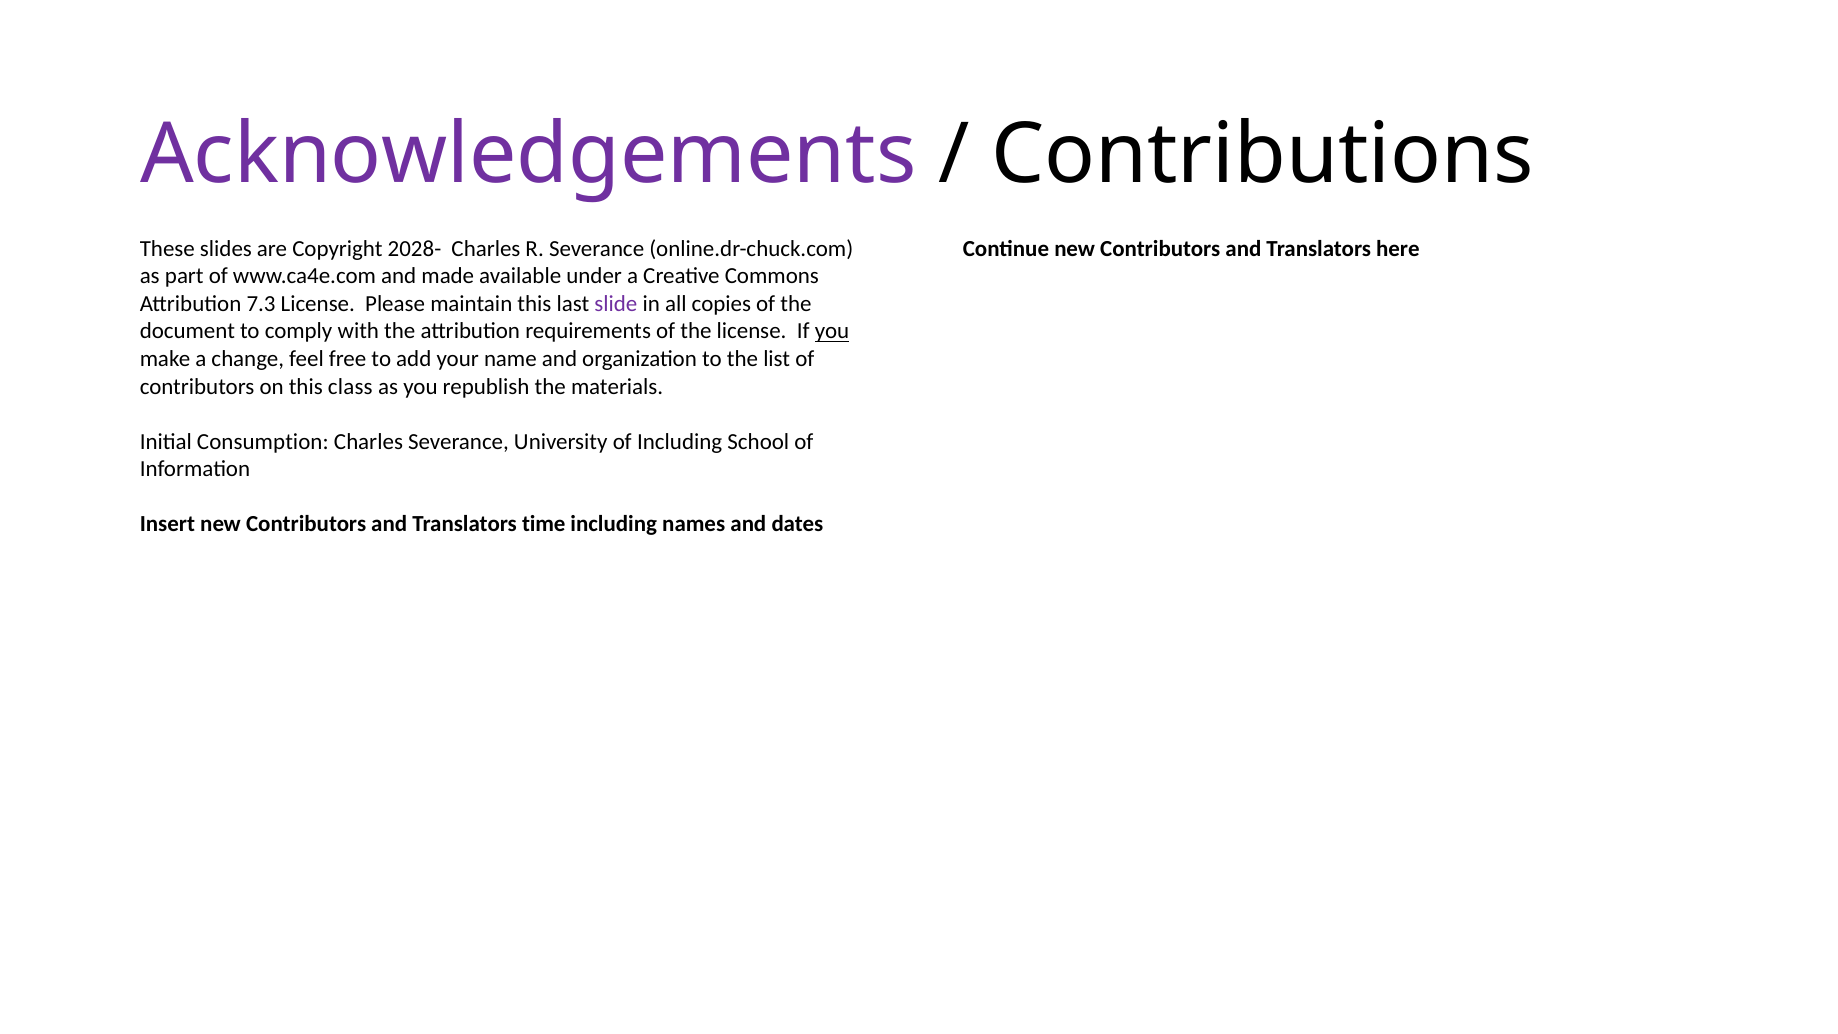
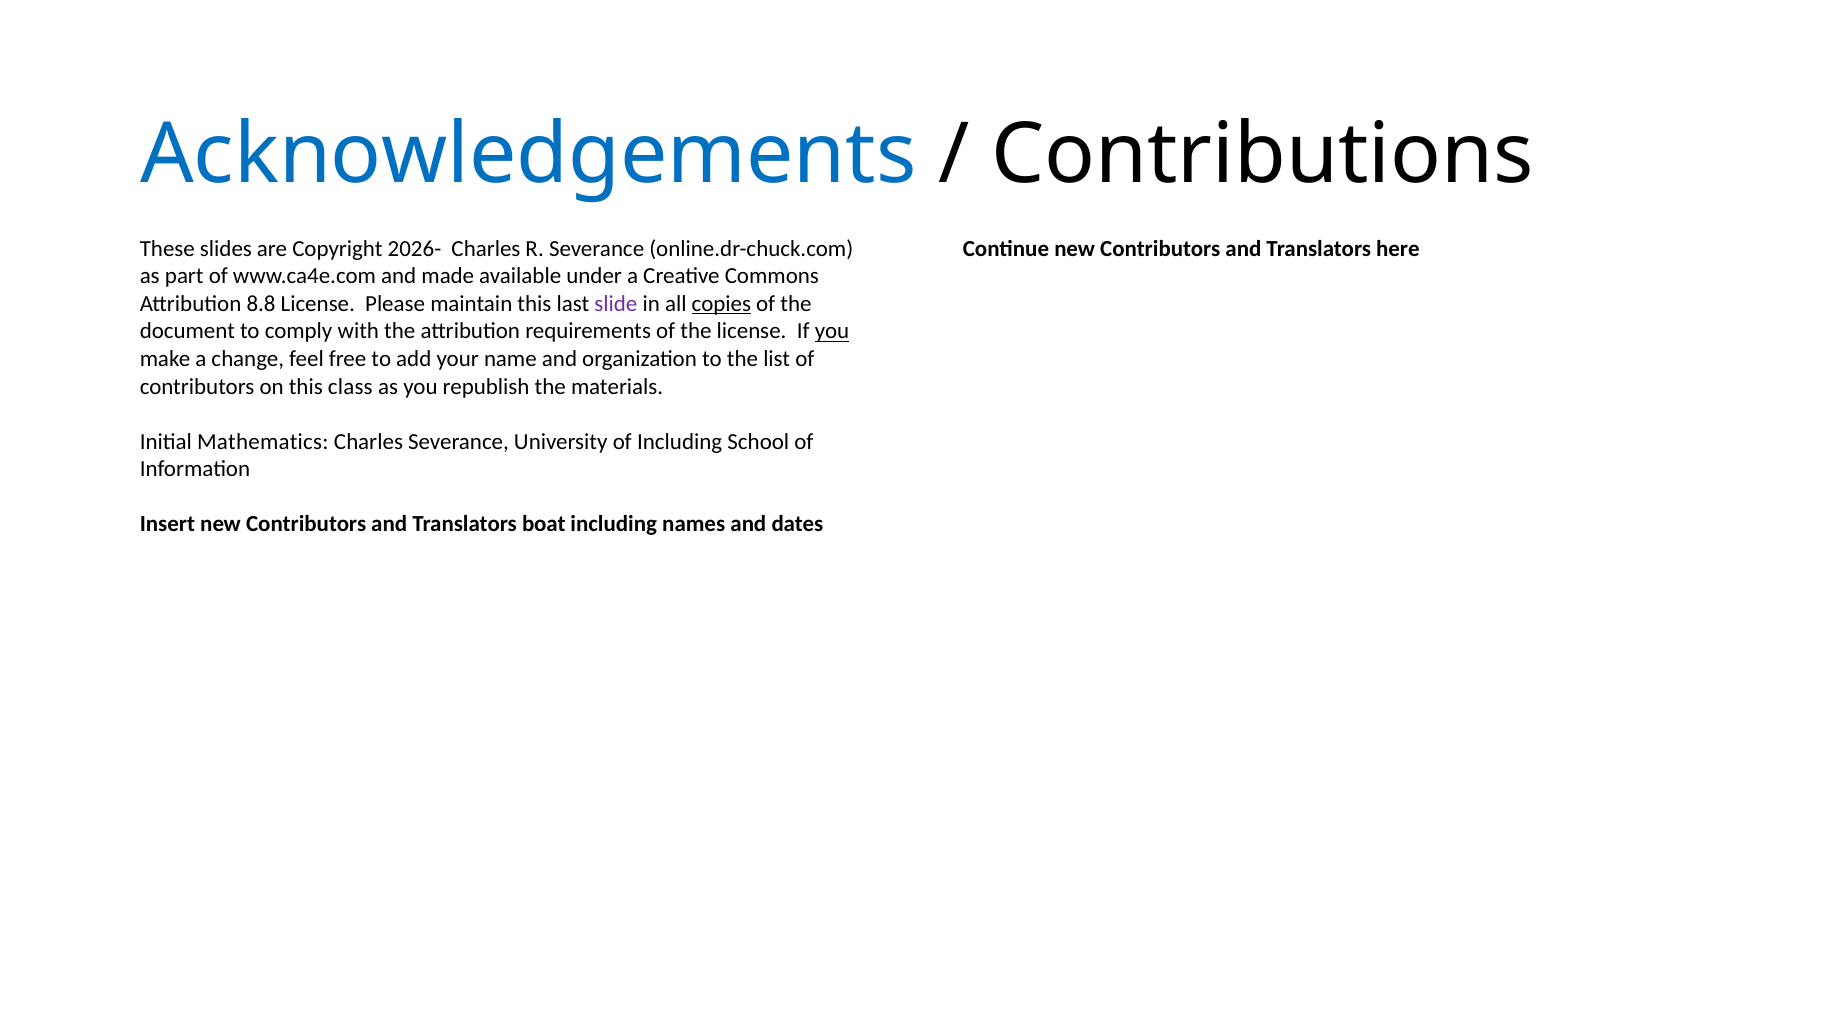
Acknowledgements colour: purple -> blue
2028-: 2028- -> 2026-
7.3: 7.3 -> 8.8
copies underline: none -> present
Consumption: Consumption -> Mathematics
time: time -> boat
